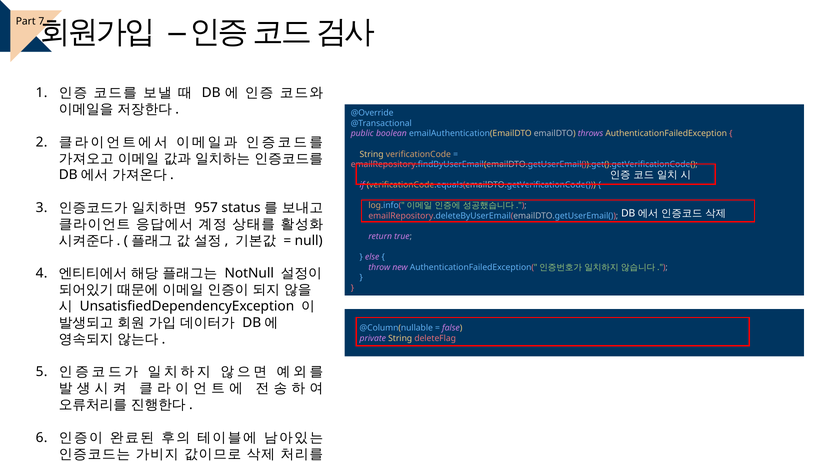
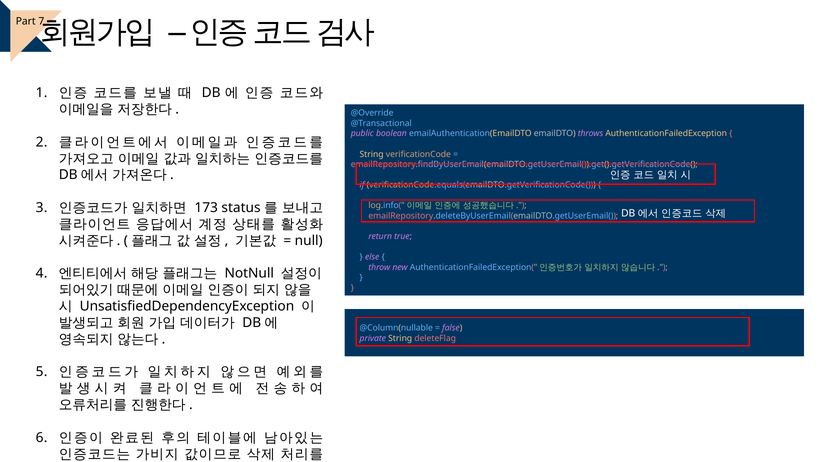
957: 957 -> 173
